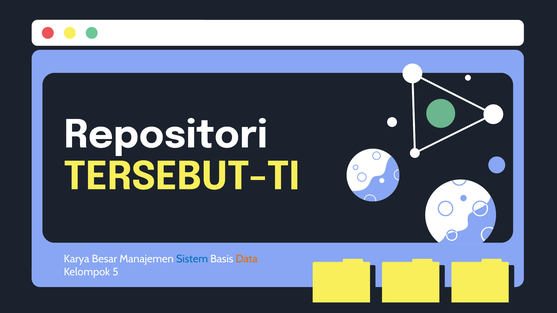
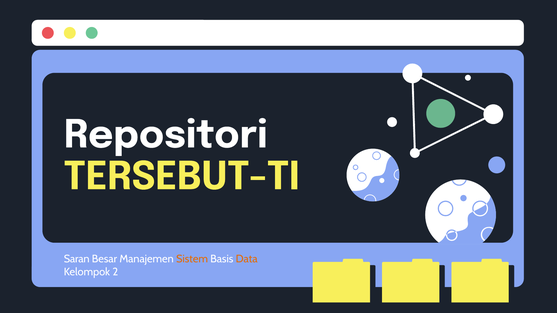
Karya: Karya -> Saran
Sistem colour: blue -> orange
5: 5 -> 2
